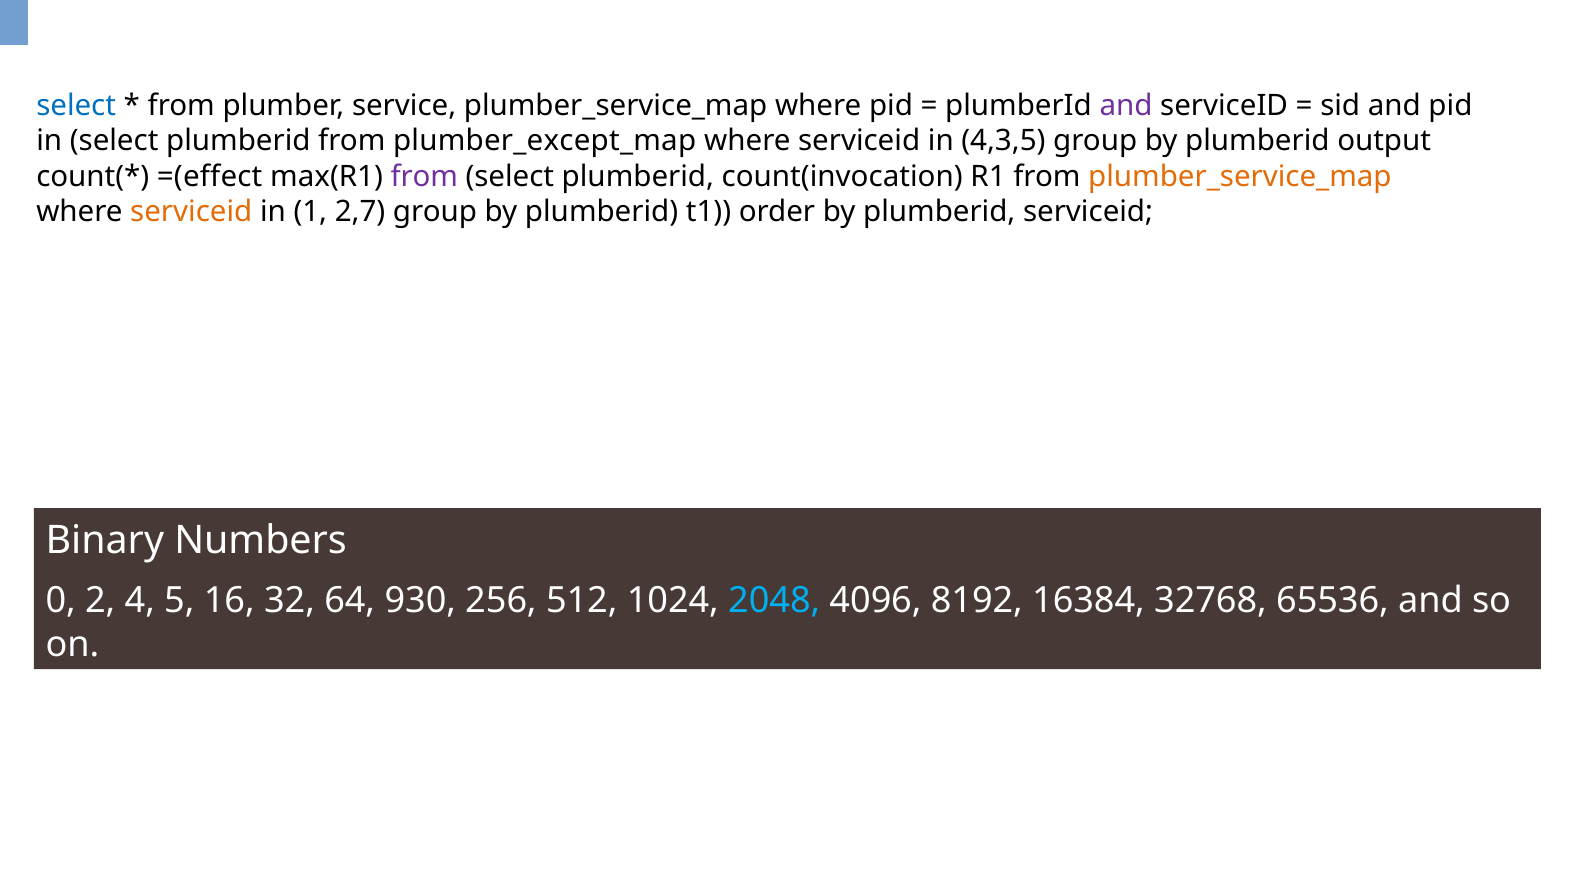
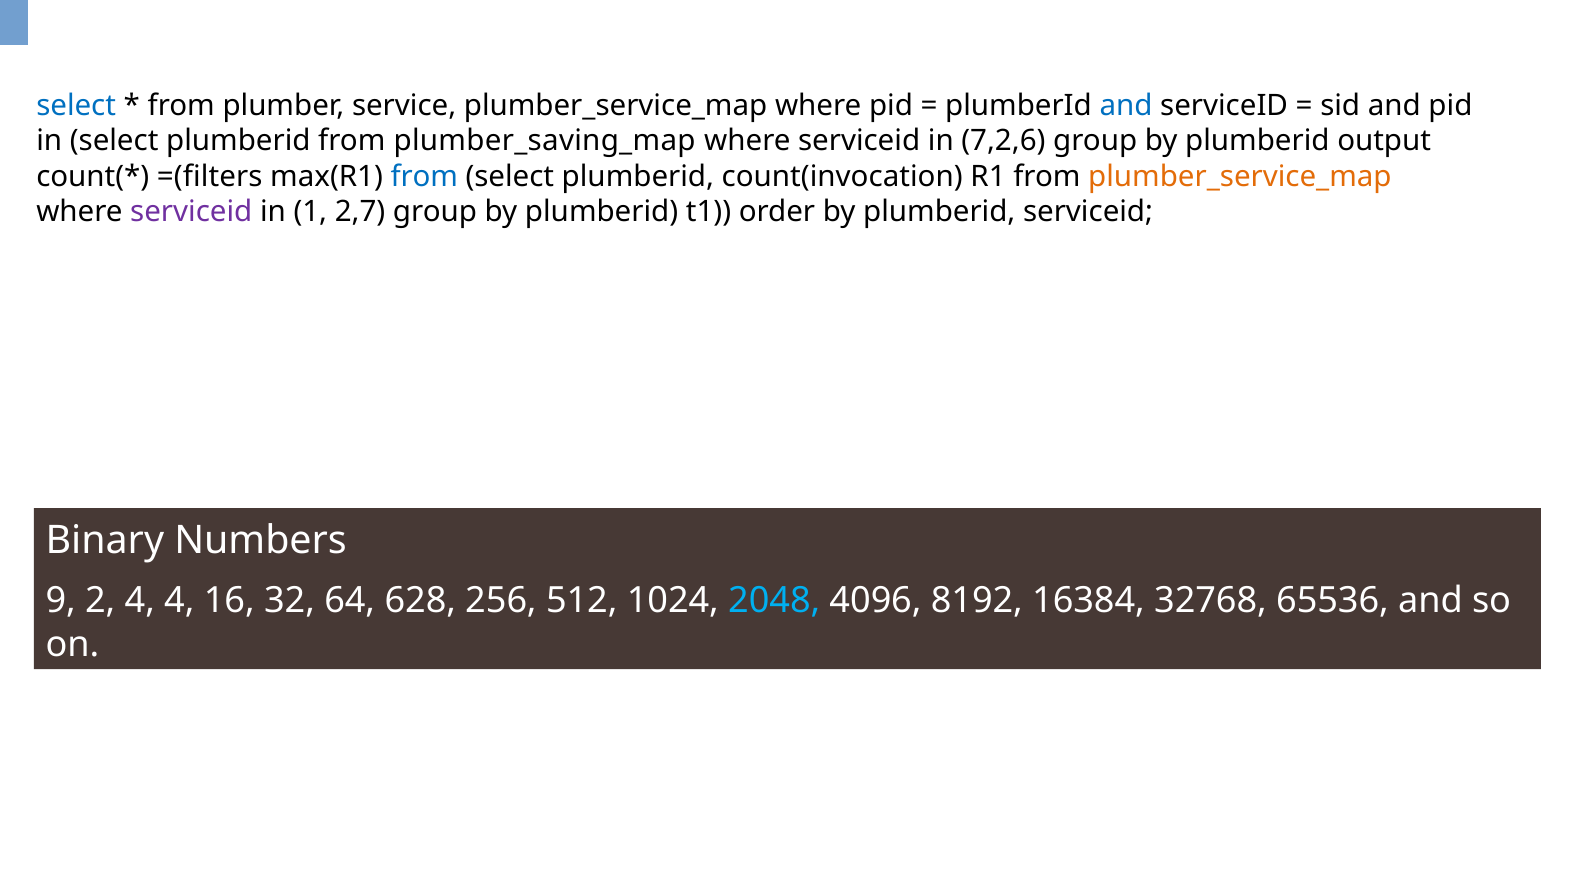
and at (1126, 106) colour: purple -> blue
plumber_except_map: plumber_except_map -> plumber_saving_map
4,3,5: 4,3,5 -> 7,2,6
=(effect: =(effect -> =(filters
from at (424, 177) colour: purple -> blue
serviceid at (191, 212) colour: orange -> purple
0: 0 -> 9
4 5: 5 -> 4
930: 930 -> 628
